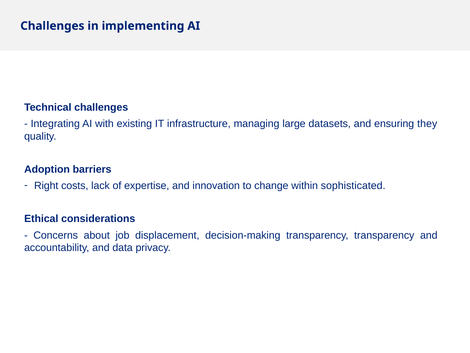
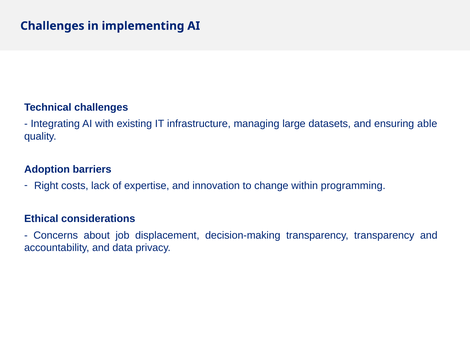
they: they -> able
sophisticated: sophisticated -> programming
